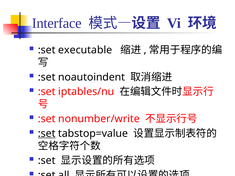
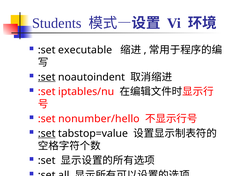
Interface: Interface -> Students
:set at (47, 77) underline: none -> present
nonumber/write: nonumber/write -> nonumber/hello
